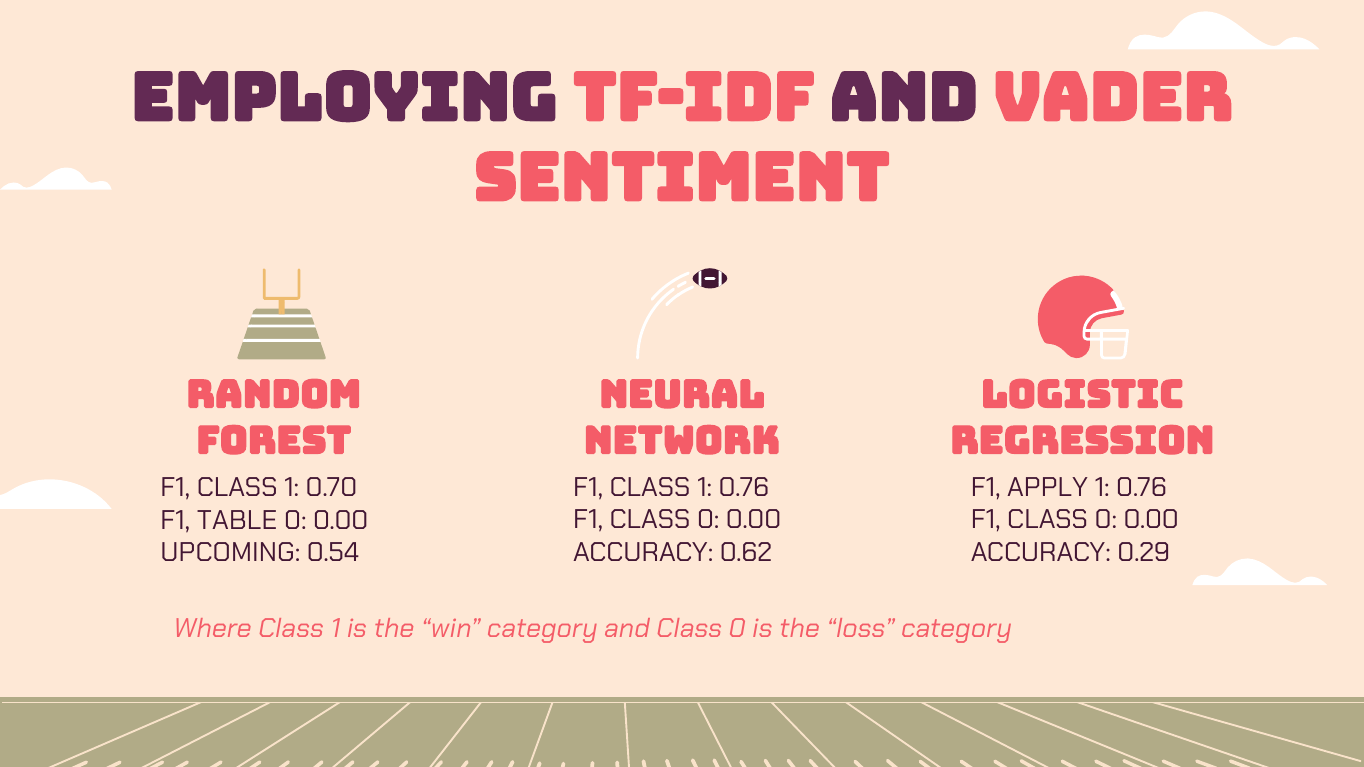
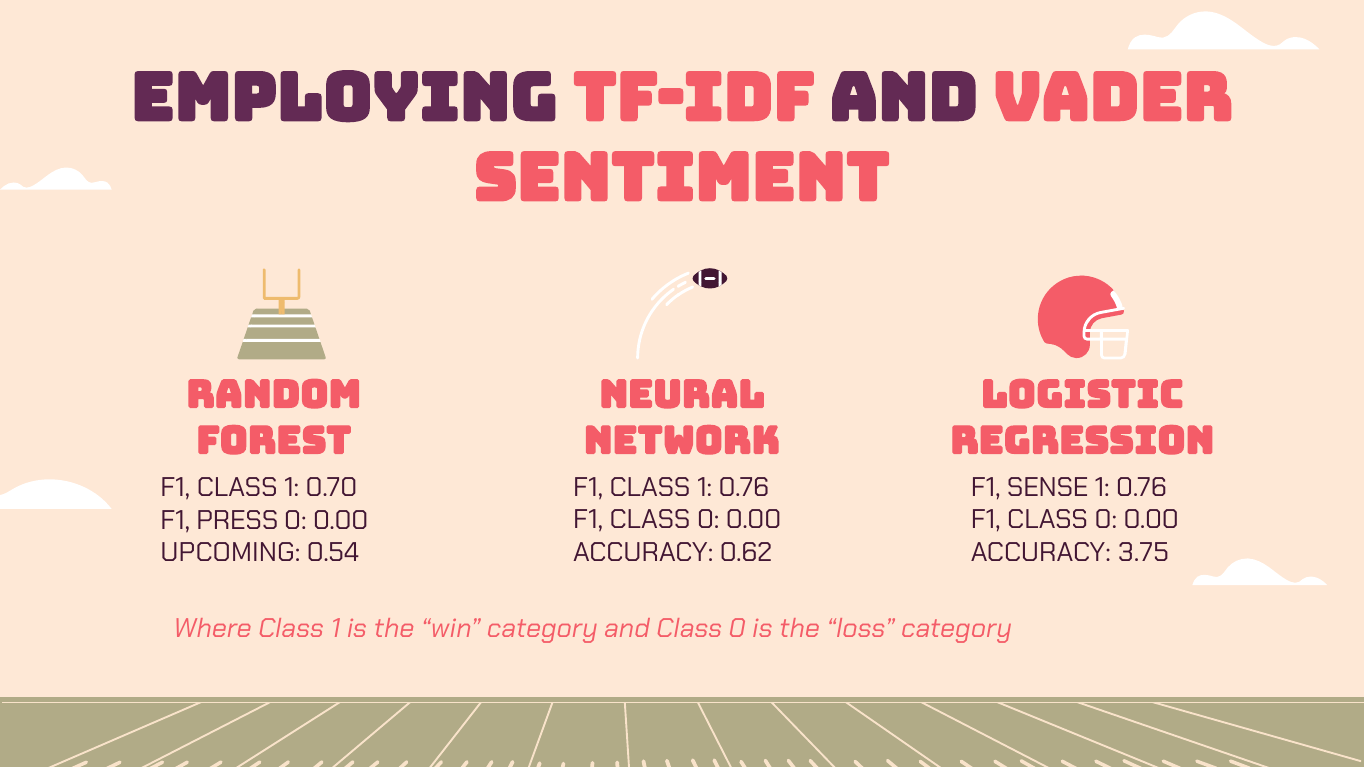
APPLY: APPLY -> SENSE
TABLE: TABLE -> PRESS
0.29: 0.29 -> 3.75
